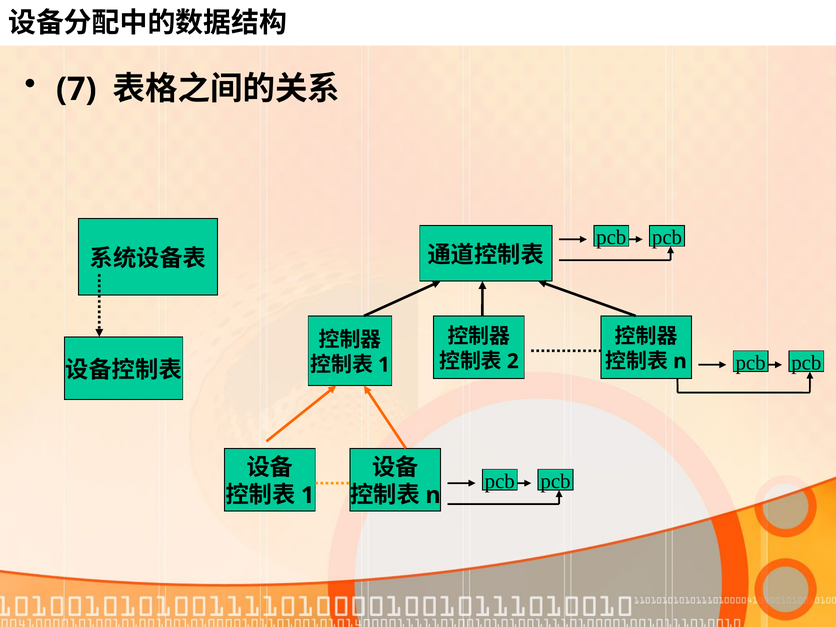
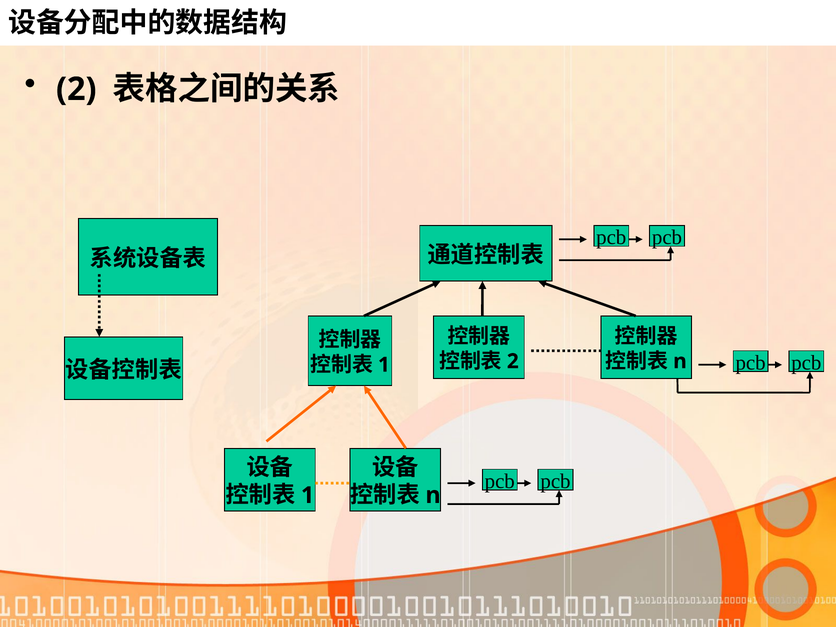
7 at (76, 89): 7 -> 2
